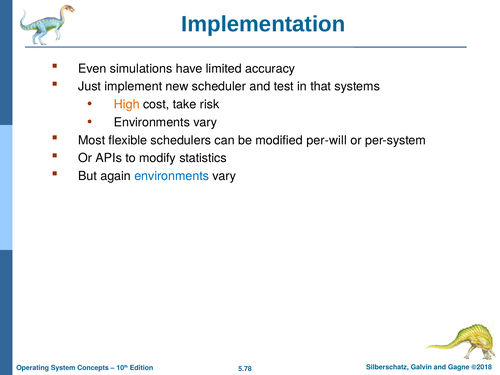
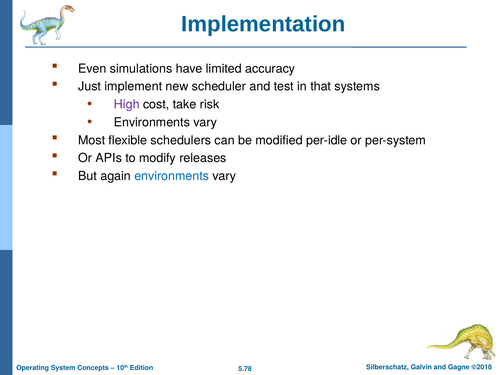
High colour: orange -> purple
per-will: per-will -> per-idle
statistics: statistics -> releases
